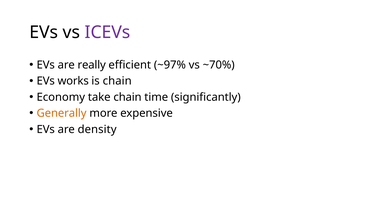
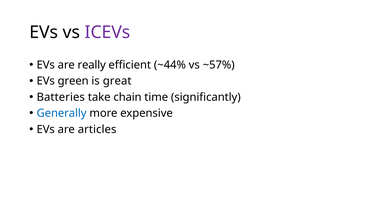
~97%: ~97% -> ~44%
~70%: ~70% -> ~57%
works: works -> green
is chain: chain -> great
Economy: Economy -> Batteries
Generally colour: orange -> blue
density: density -> articles
